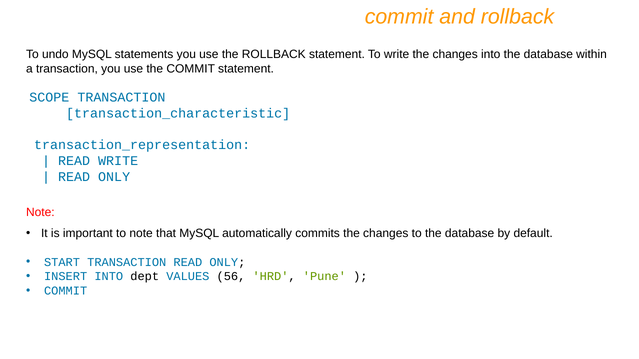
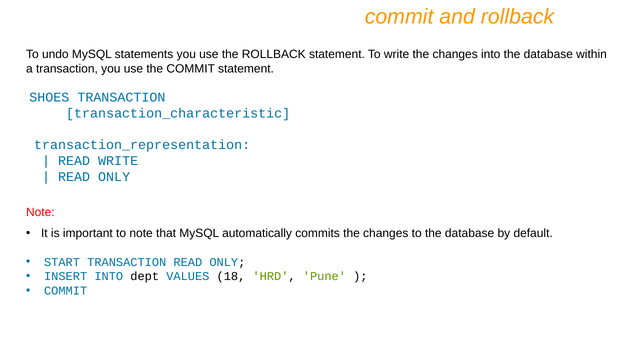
SCOPE: SCOPE -> SHOES
56: 56 -> 18
